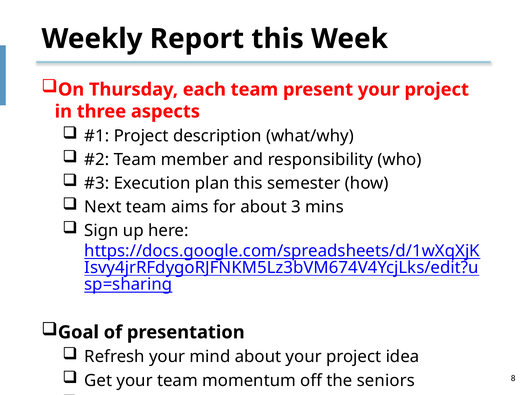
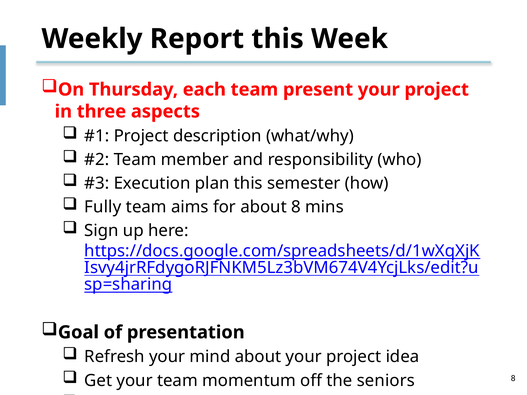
Next: Next -> Fully
about 3: 3 -> 8
